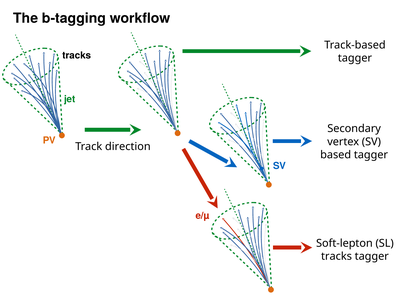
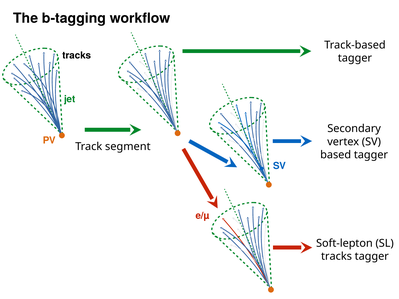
direction: direction -> segment
